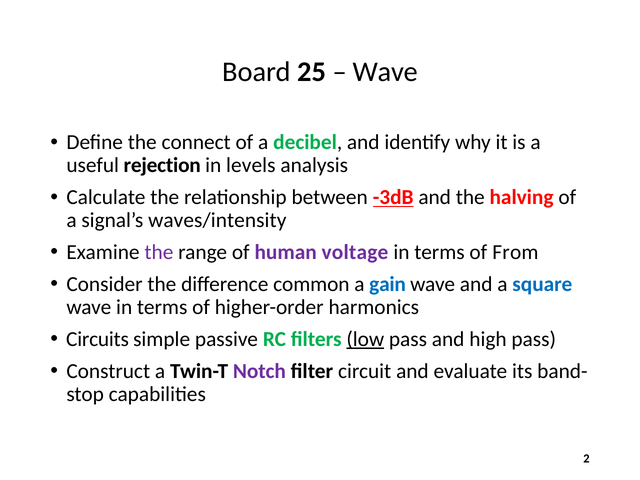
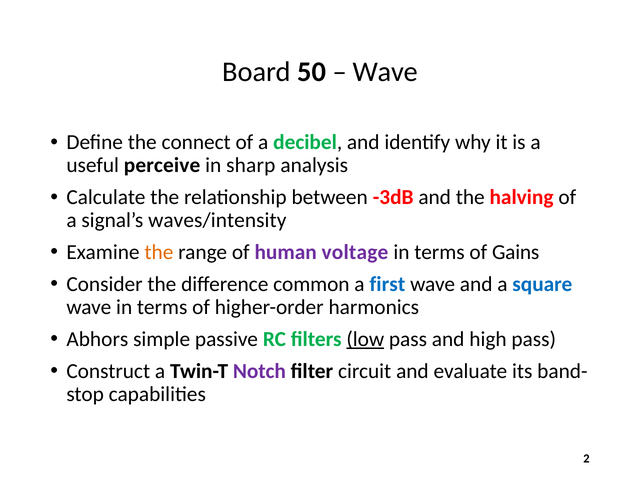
25: 25 -> 50
rejection: rejection -> perceive
levels: levels -> sharp
-3dB underline: present -> none
the at (159, 252) colour: purple -> orange
From: From -> Gains
gain: gain -> first
Circuits: Circuits -> Abhors
